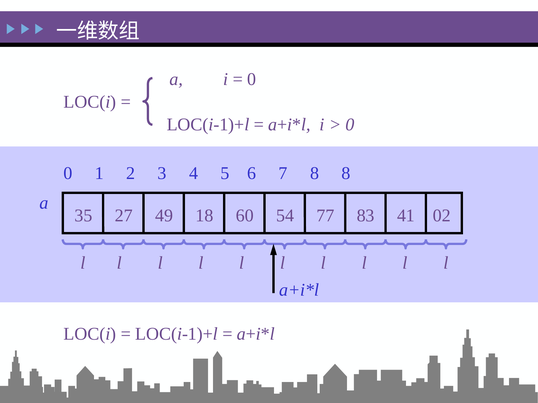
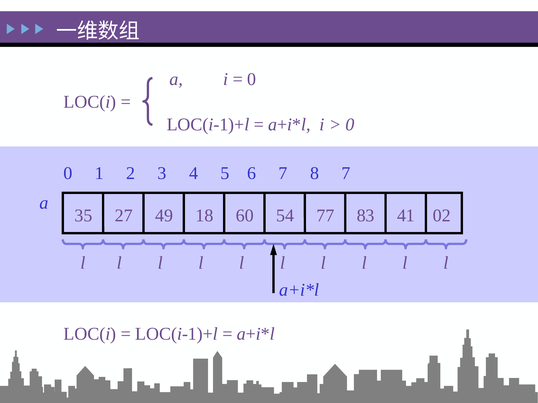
8 8: 8 -> 7
